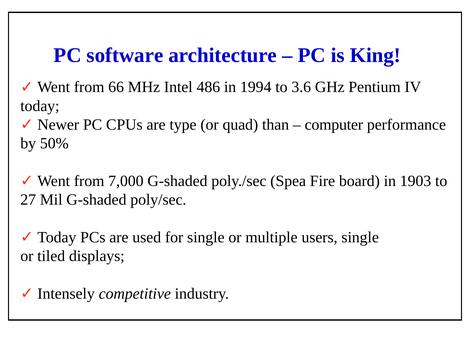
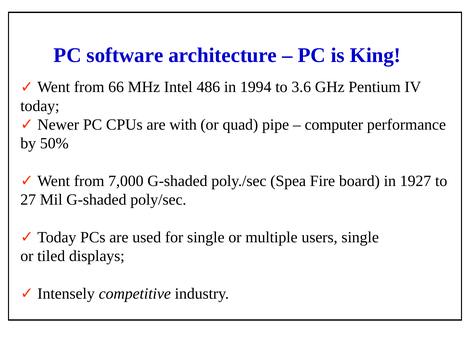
type: type -> with
than: than -> pipe
1903: 1903 -> 1927
